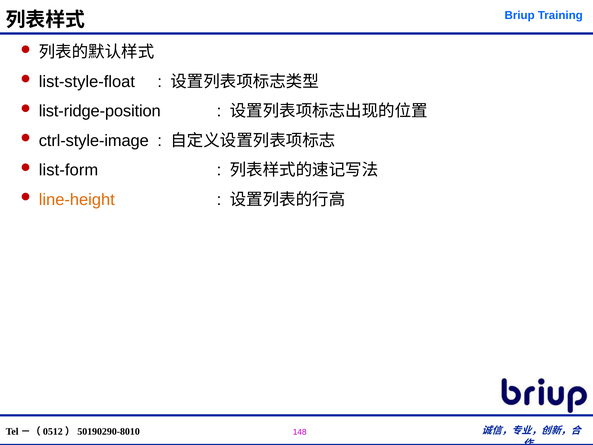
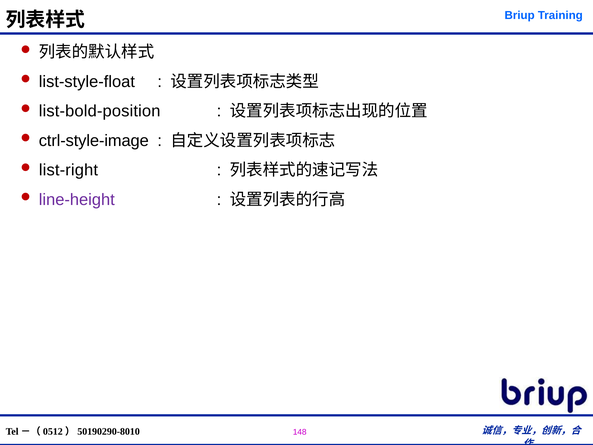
list-ridge-position: list-ridge-position -> list-bold-position
list-form: list-form -> list-right
line-height colour: orange -> purple
